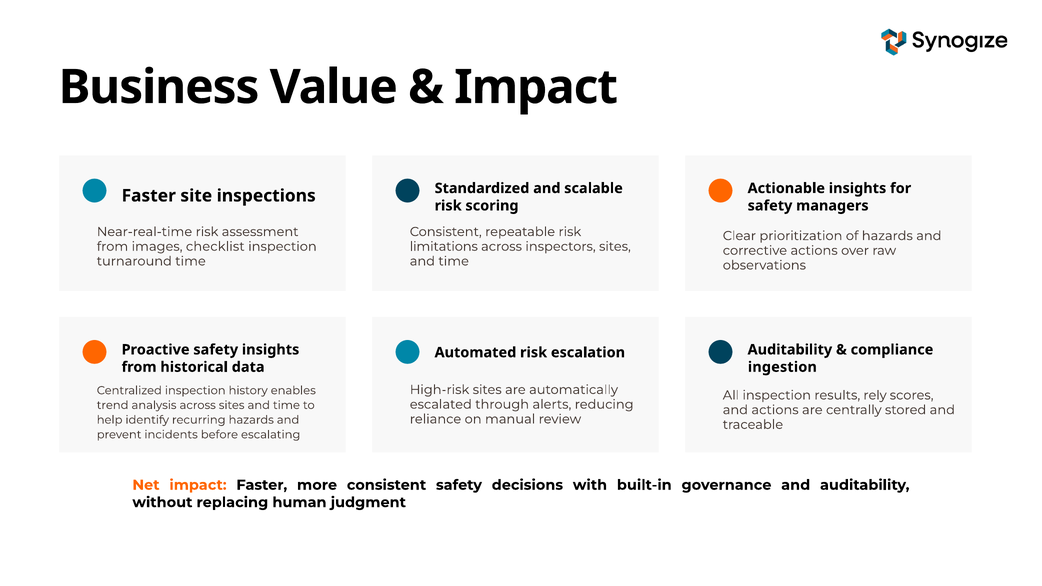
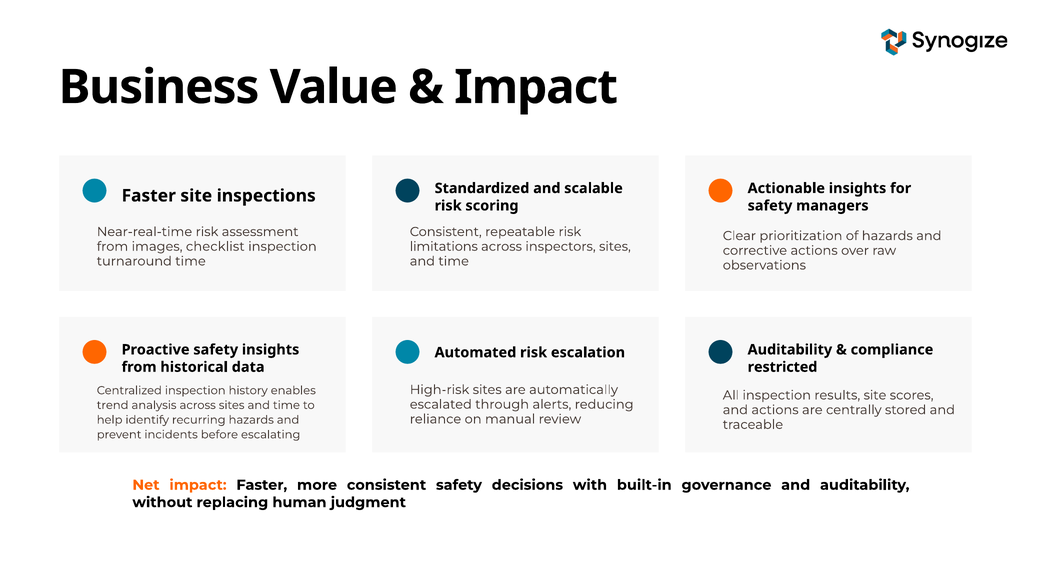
ingestion: ingestion -> restricted
results rely: rely -> site
